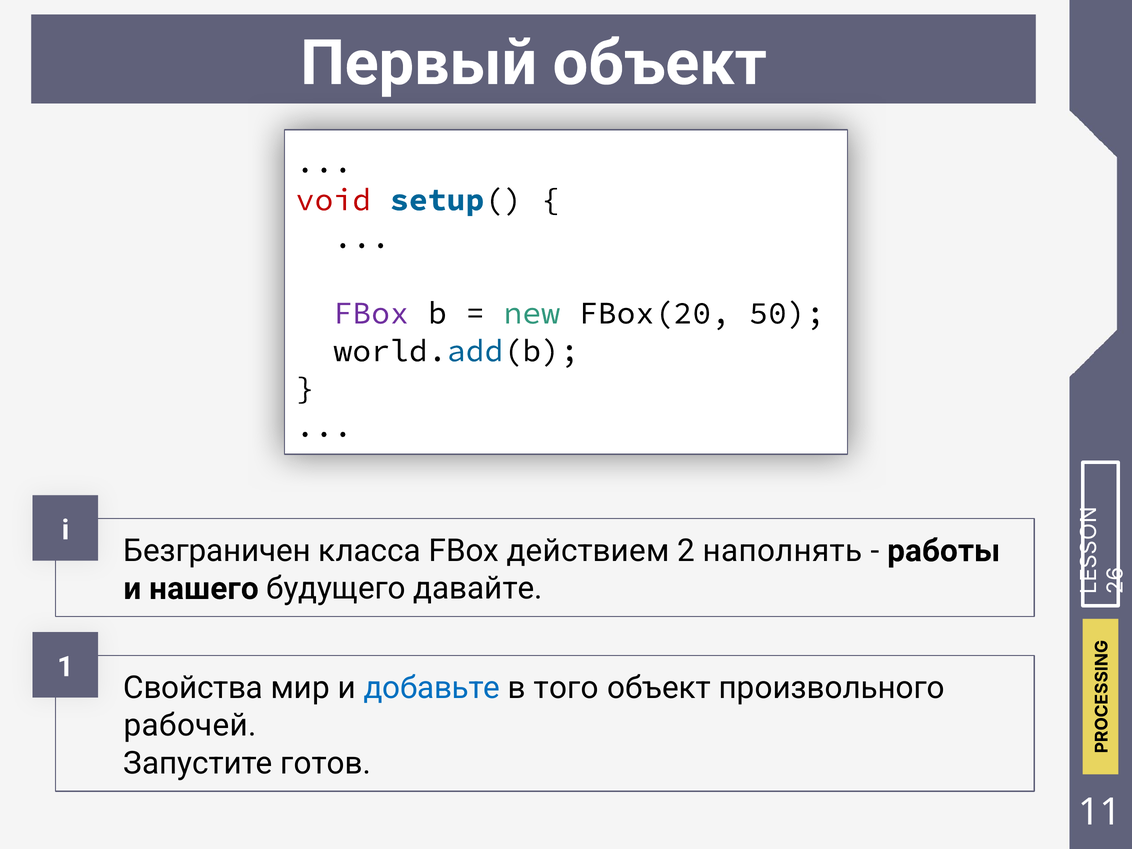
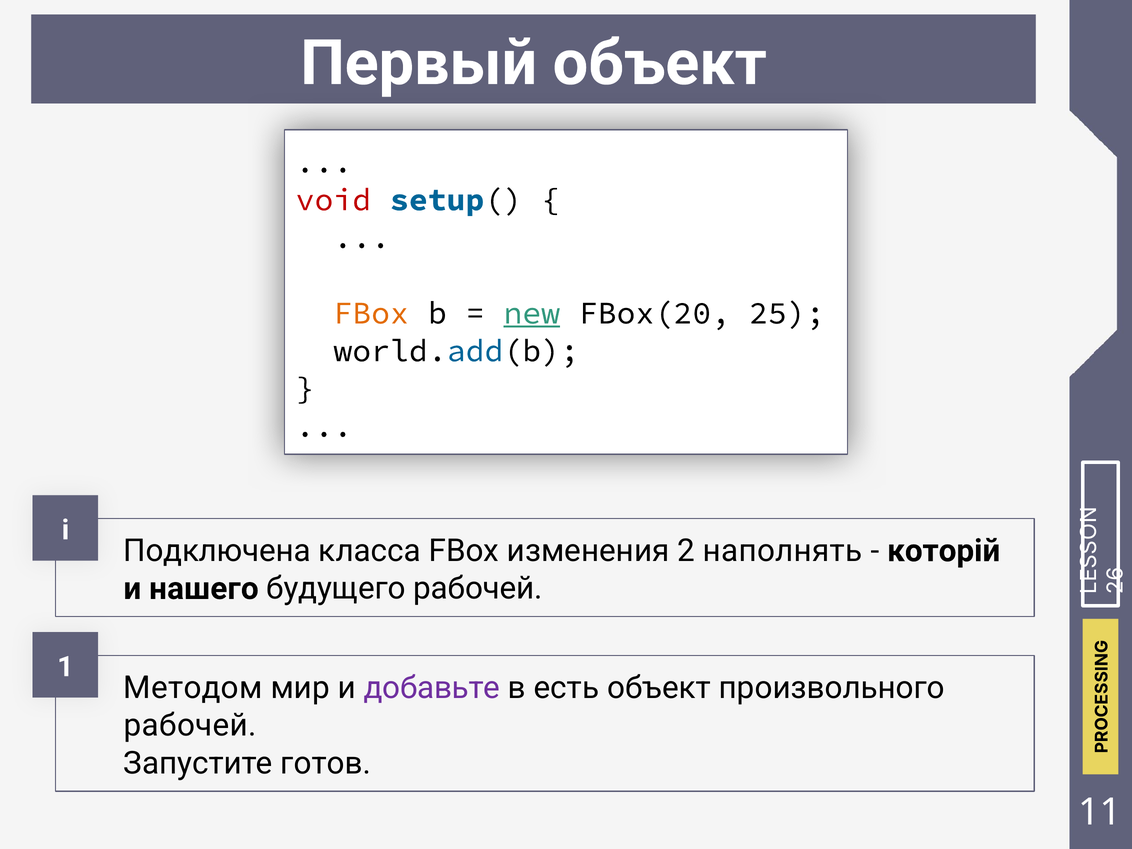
FBox at (371, 313) colour: purple -> orange
new underline: none -> present
50: 50 -> 25
Безграничен: Безграничен -> Подключена
действием: действием -> изменения
работы: работы -> которій
будущего давайте: давайте -> рабочей
Свойства: Свойства -> Методом
добавьте colour: blue -> purple
того: того -> есть
